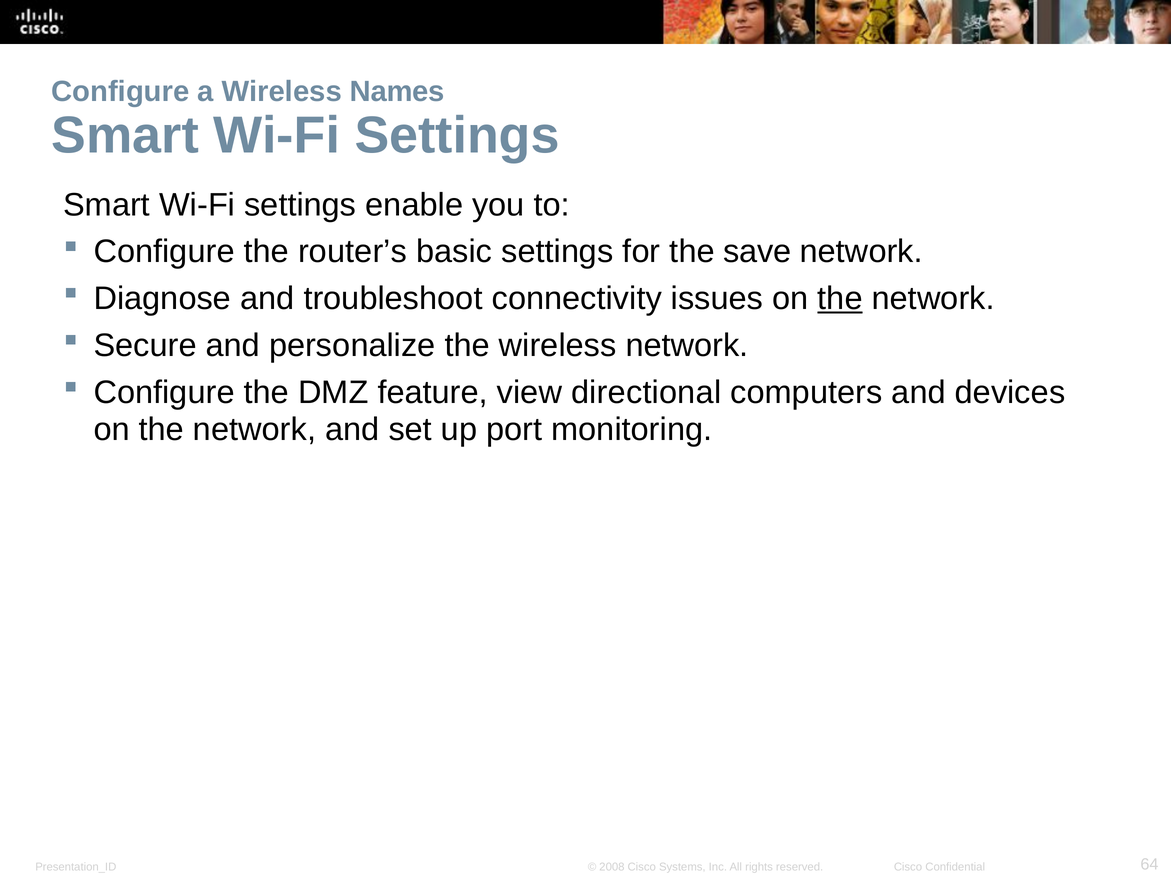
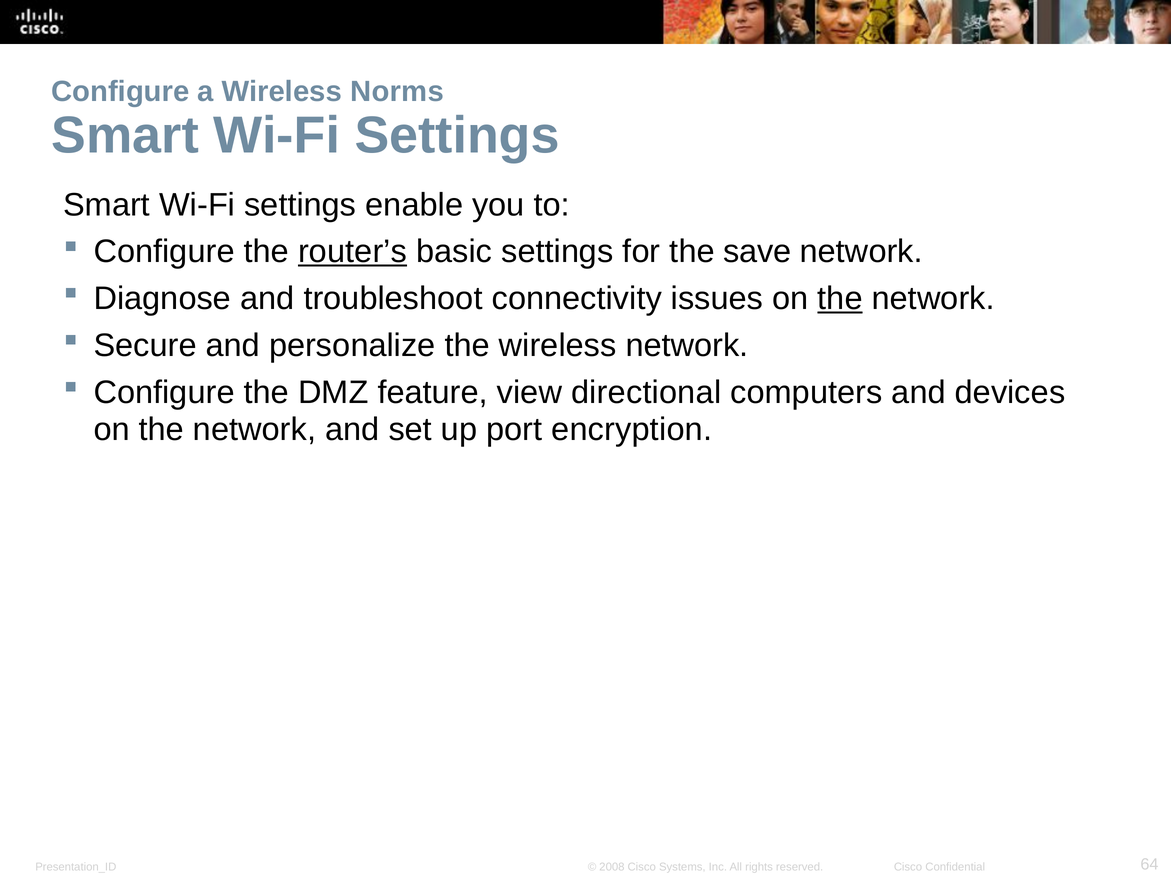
Names: Names -> Norms
router’s underline: none -> present
monitoring: monitoring -> encryption
